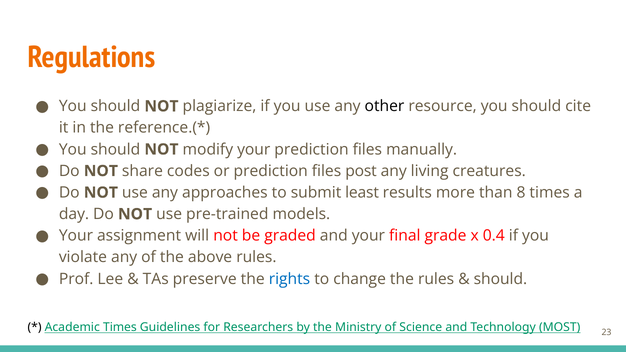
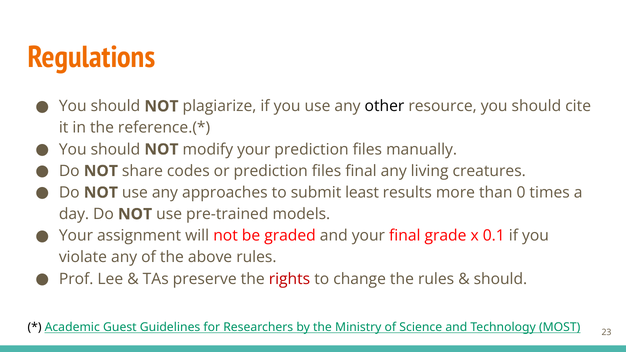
files post: post -> final
8: 8 -> 0
0.4: 0.4 -> 0.1
rights colour: blue -> red
Academic Times: Times -> Guest
